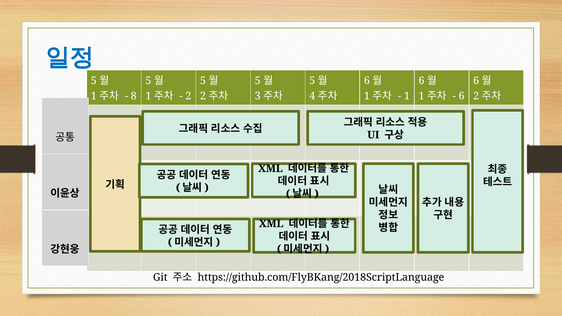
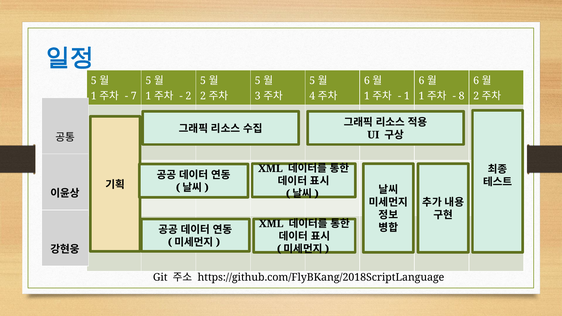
8: 8 -> 7
6 at (462, 96): 6 -> 8
